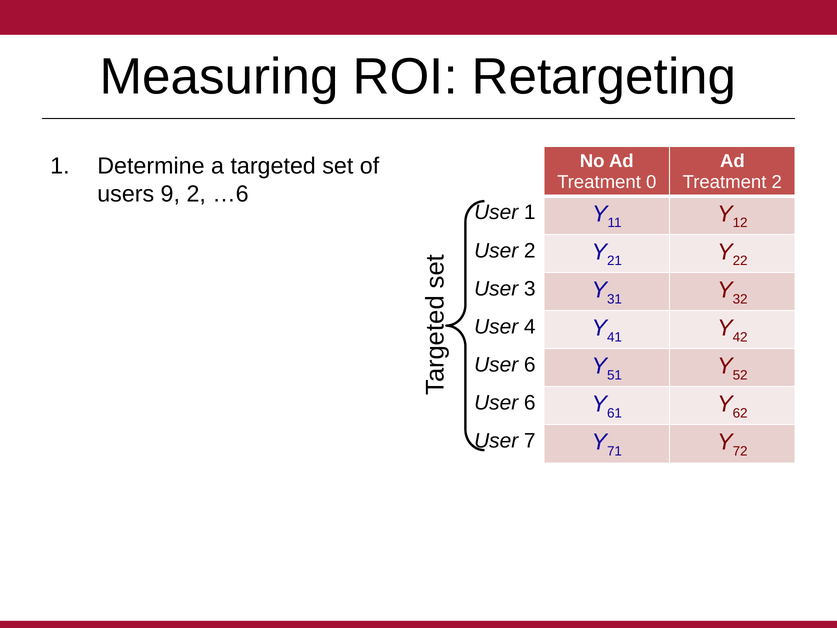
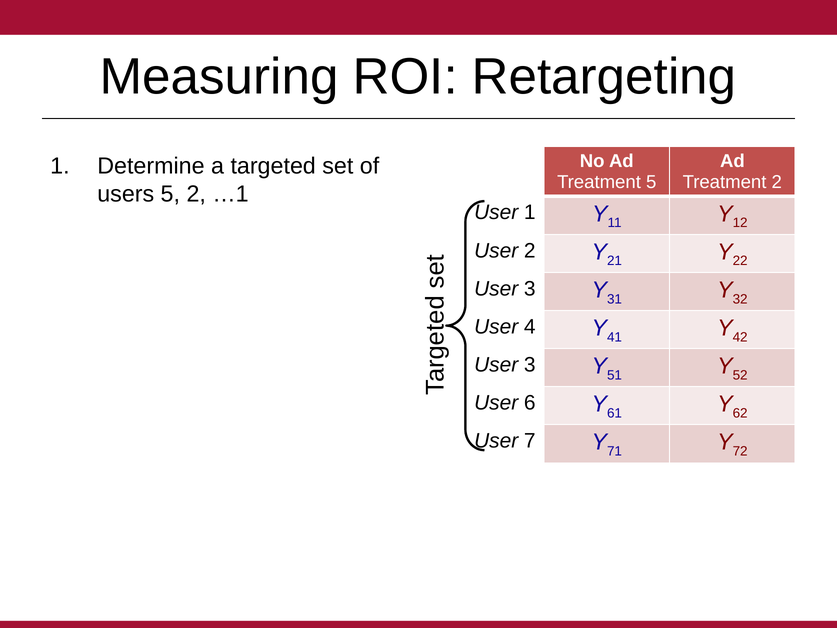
Treatment 0: 0 -> 5
users 9: 9 -> 5
…6: …6 -> …1
6 at (530, 365): 6 -> 3
